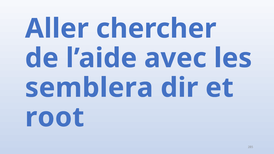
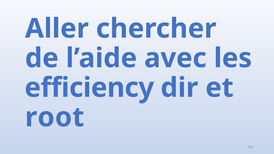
semblera: semblera -> efficiency
